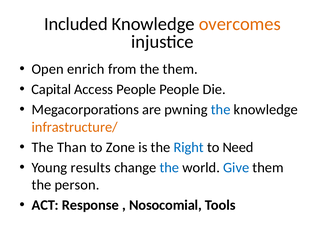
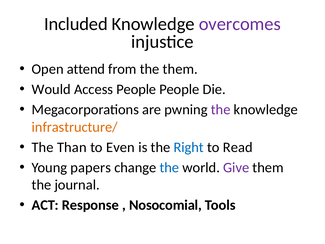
overcomes colour: orange -> purple
enrich: enrich -> attend
Capital: Capital -> Would
the at (221, 110) colour: blue -> purple
Zone: Zone -> Even
Need: Need -> Read
results: results -> papers
Give colour: blue -> purple
person: person -> journal
